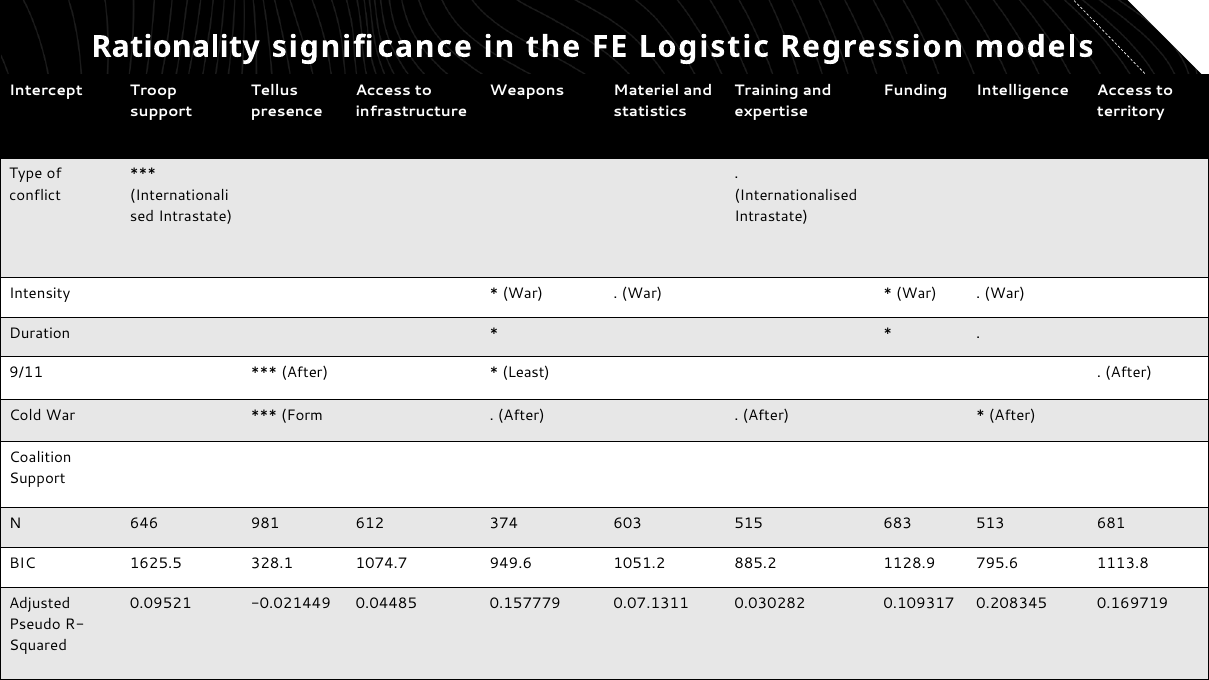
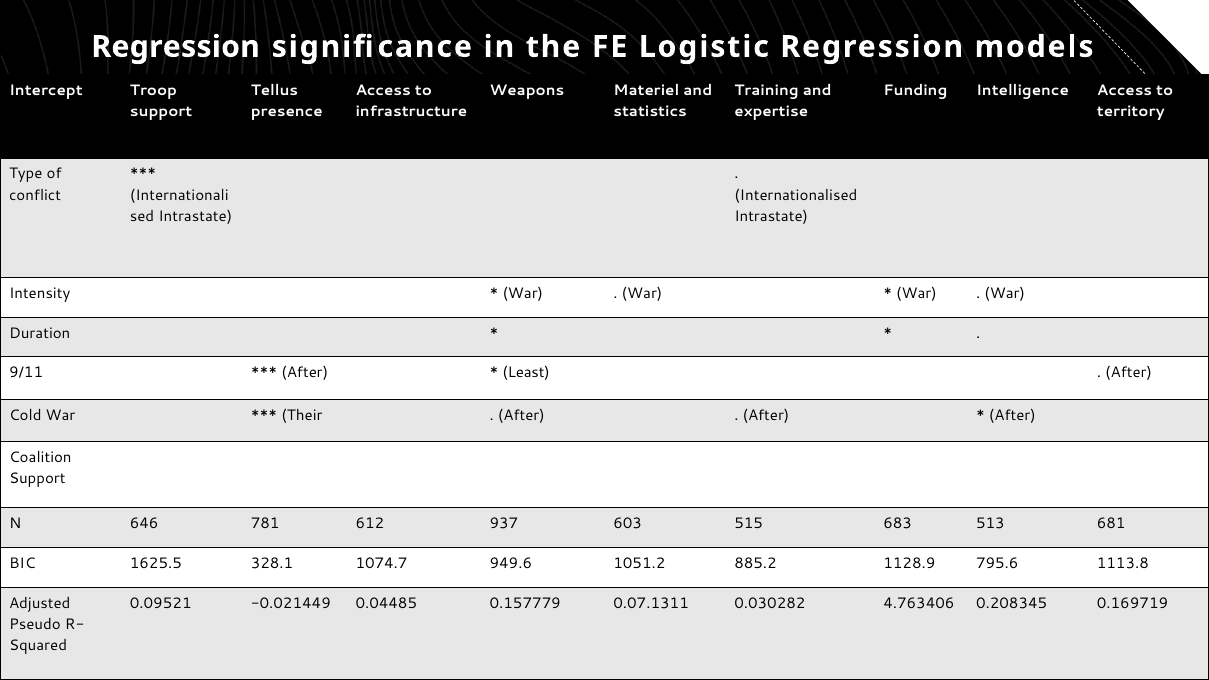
Rationality at (176, 47): Rationality -> Regression
Form: Form -> Their
981: 981 -> 781
374: 374 -> 937
0.109317: 0.109317 -> 4.763406
